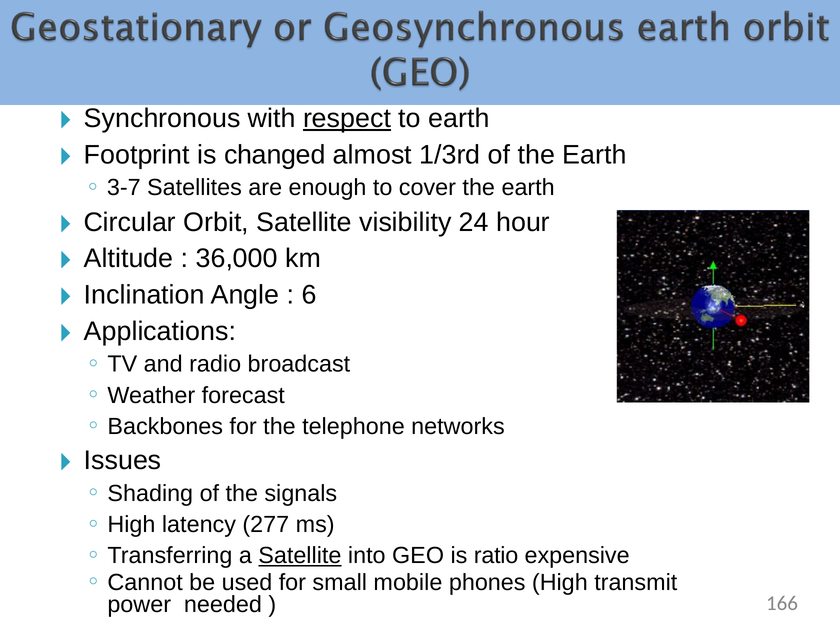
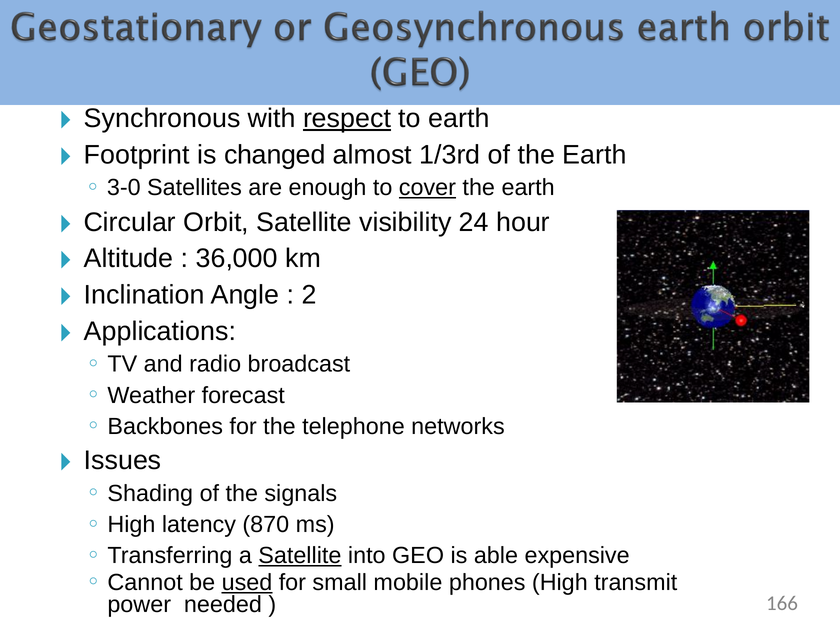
3-7: 3-7 -> 3-0
cover underline: none -> present
6: 6 -> 2
277: 277 -> 870
ratio: ratio -> able
used underline: none -> present
